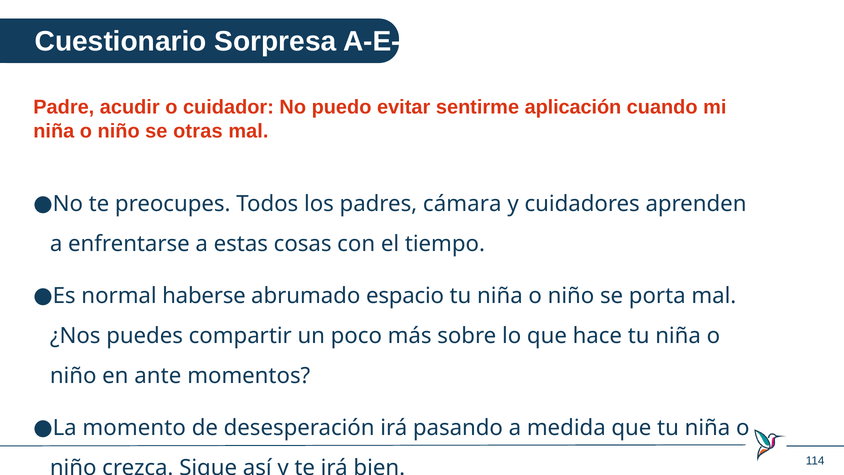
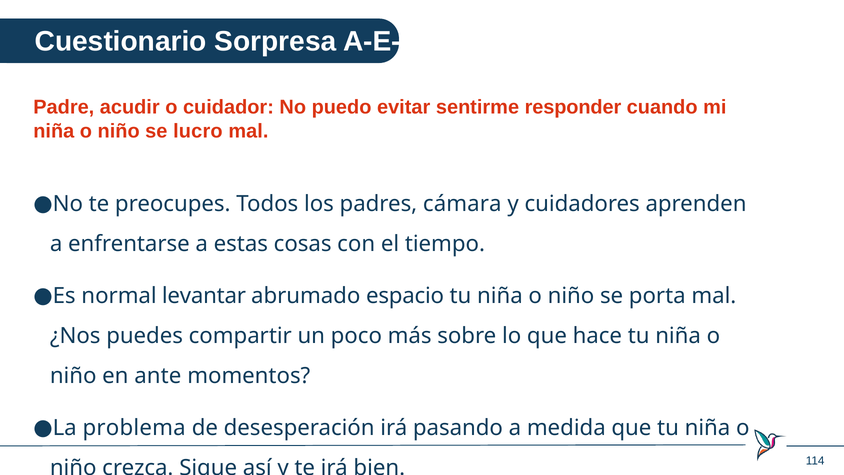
aplicación: aplicación -> responder
otras: otras -> lucro
haberse: haberse -> levantar
momento: momento -> problema
